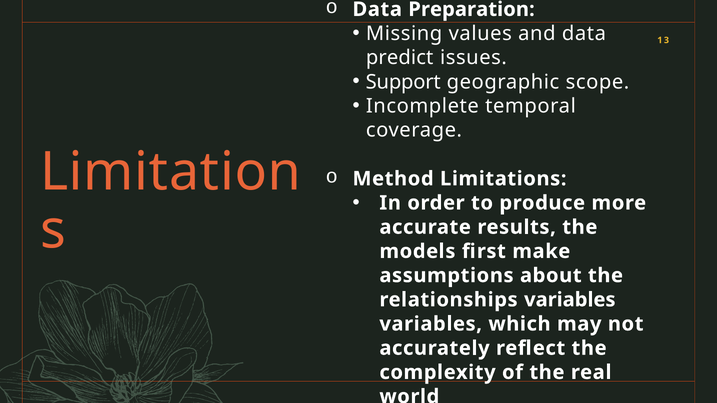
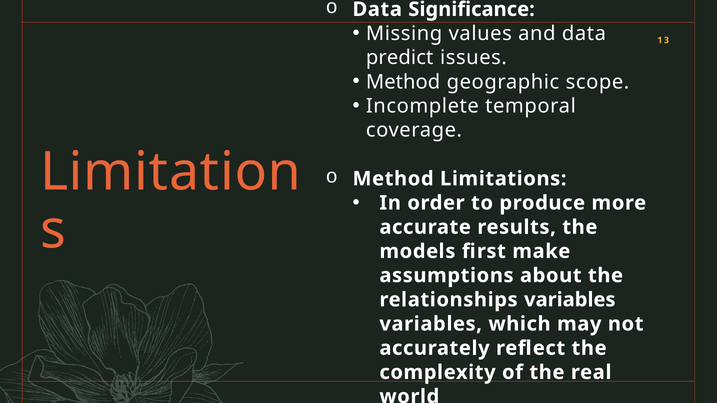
Preparation: Preparation -> Significance
Support at (403, 82): Support -> Method
